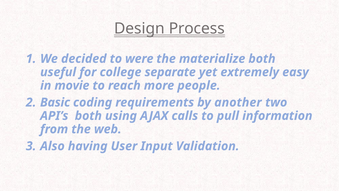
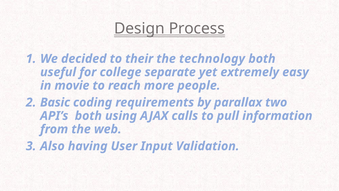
were: were -> their
materialize: materialize -> technology
another: another -> parallax
